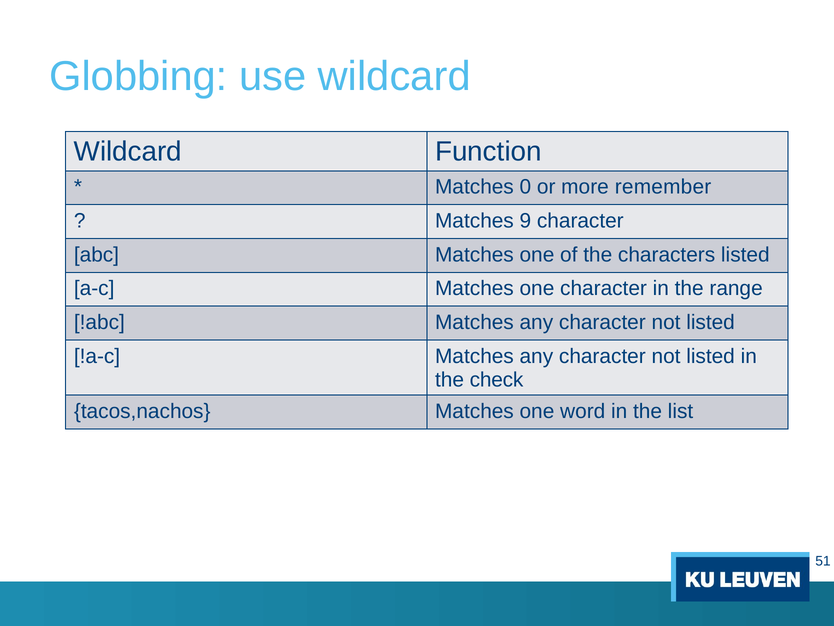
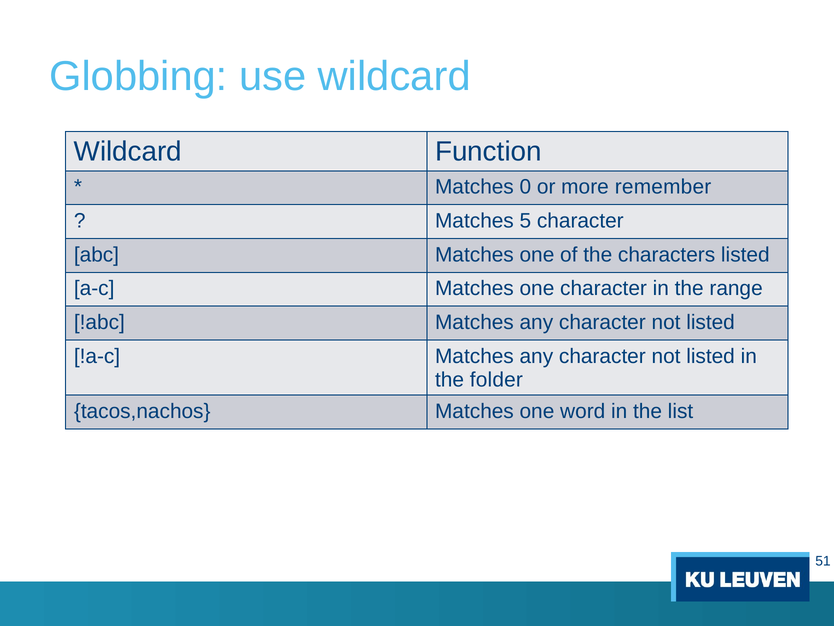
9: 9 -> 5
check: check -> folder
